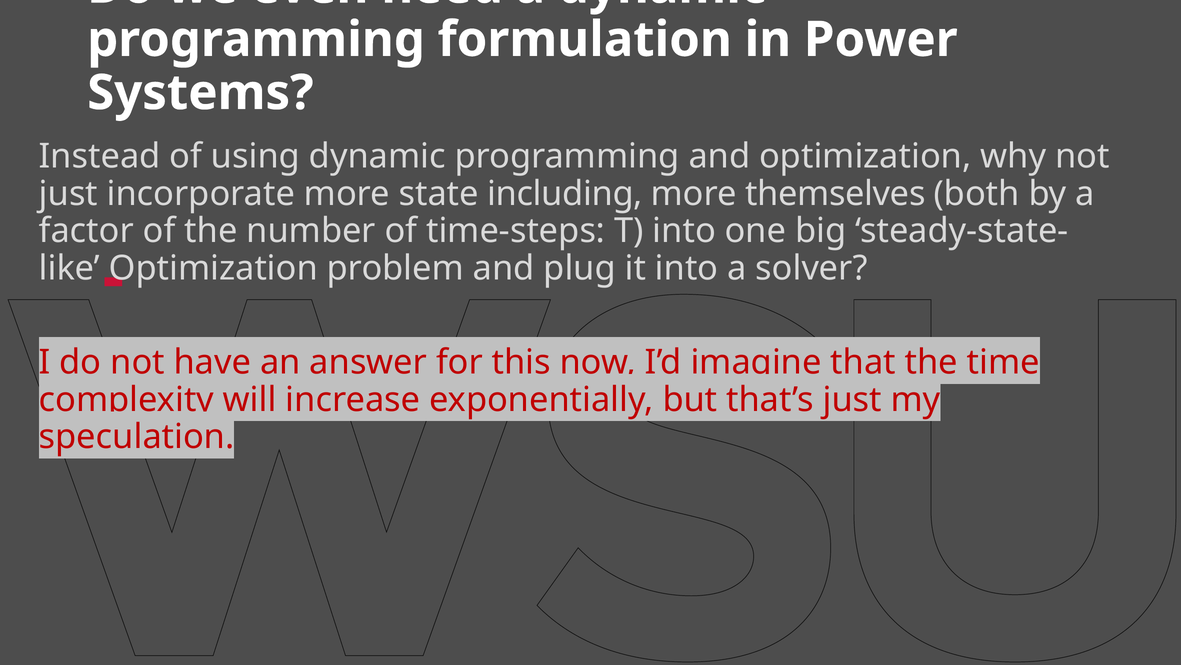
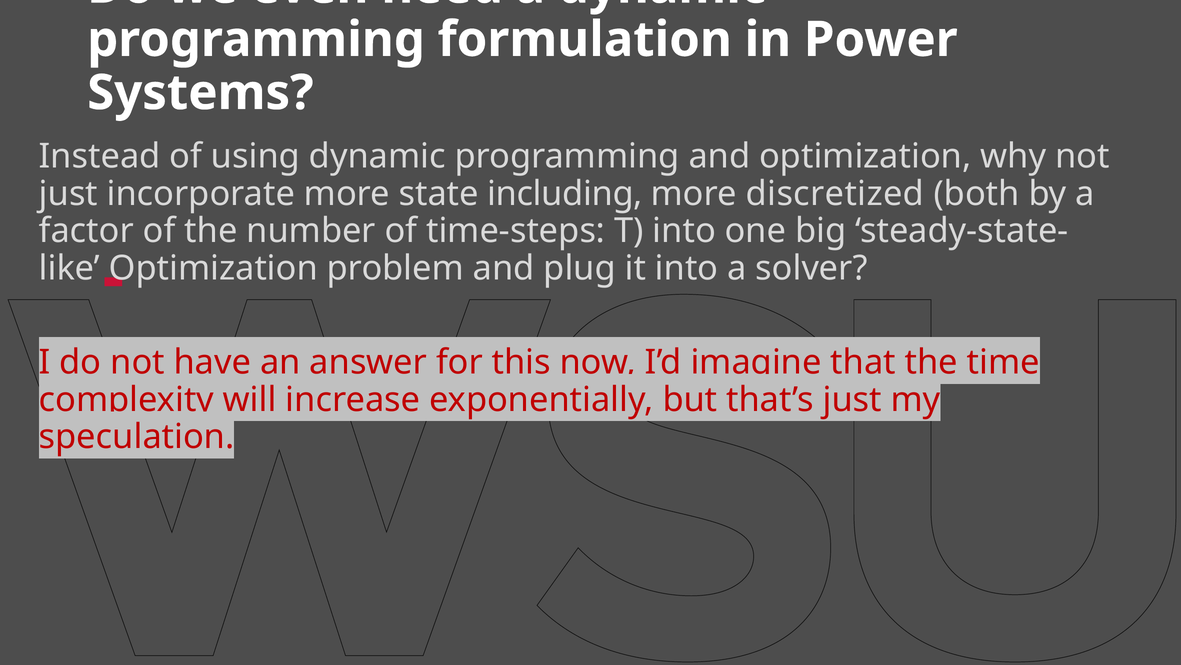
themselves: themselves -> discretized
